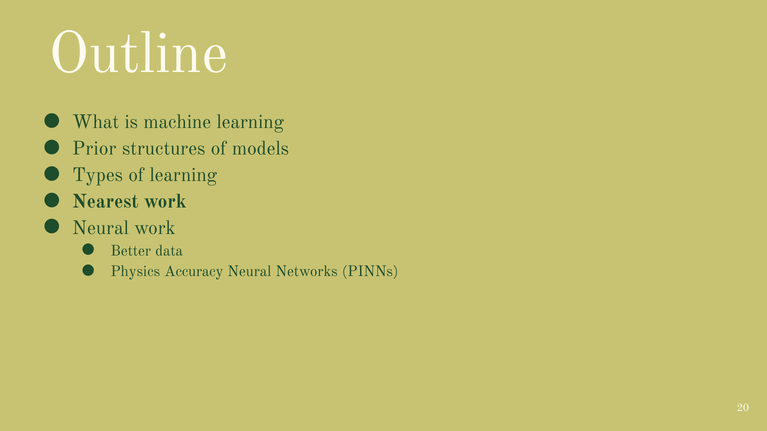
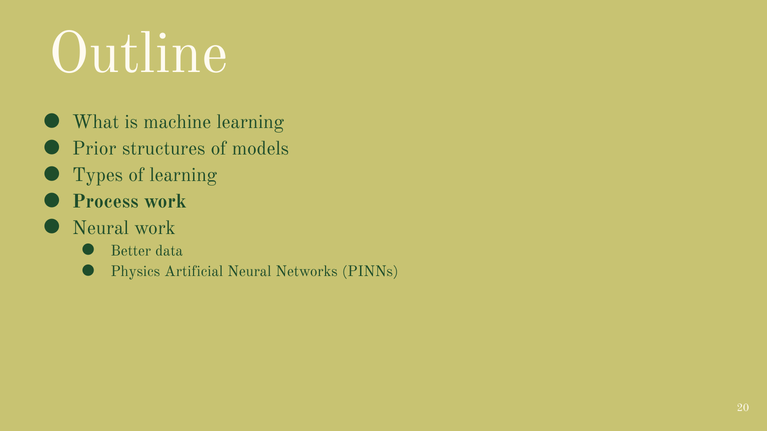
Nearest: Nearest -> Process
Accuracy: Accuracy -> Artificial
